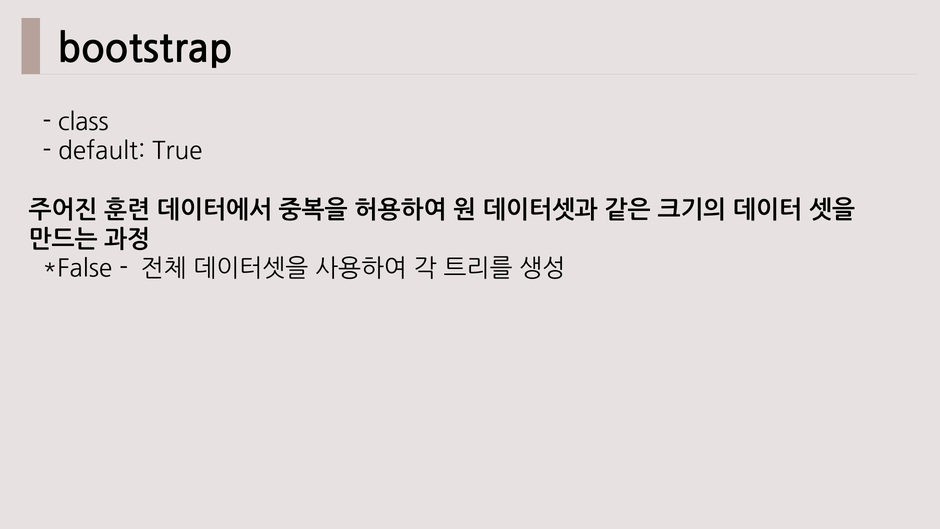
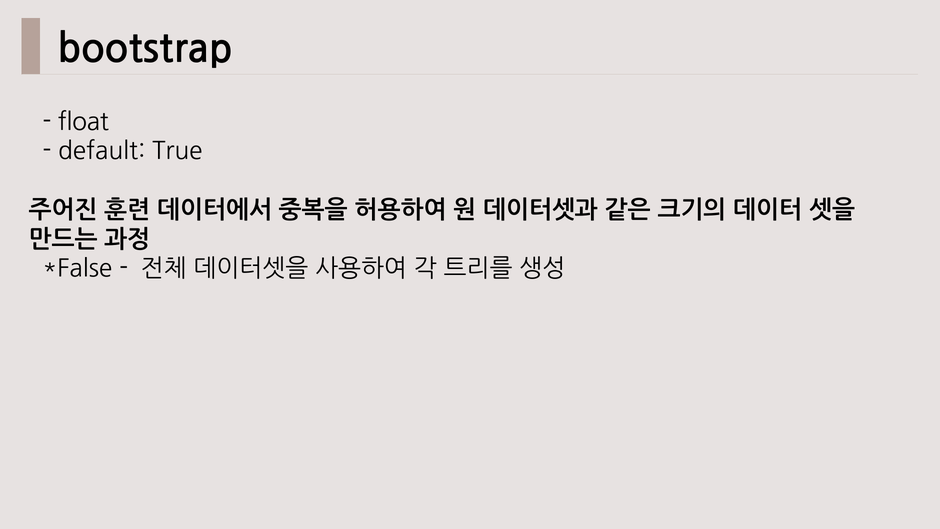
class: class -> float
